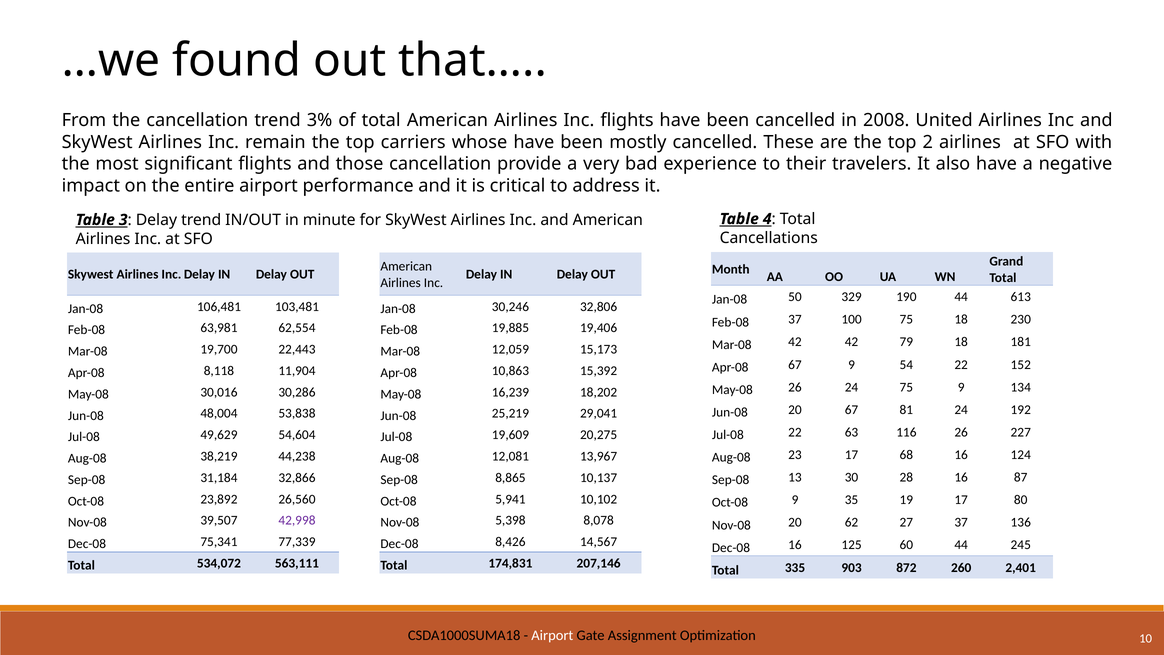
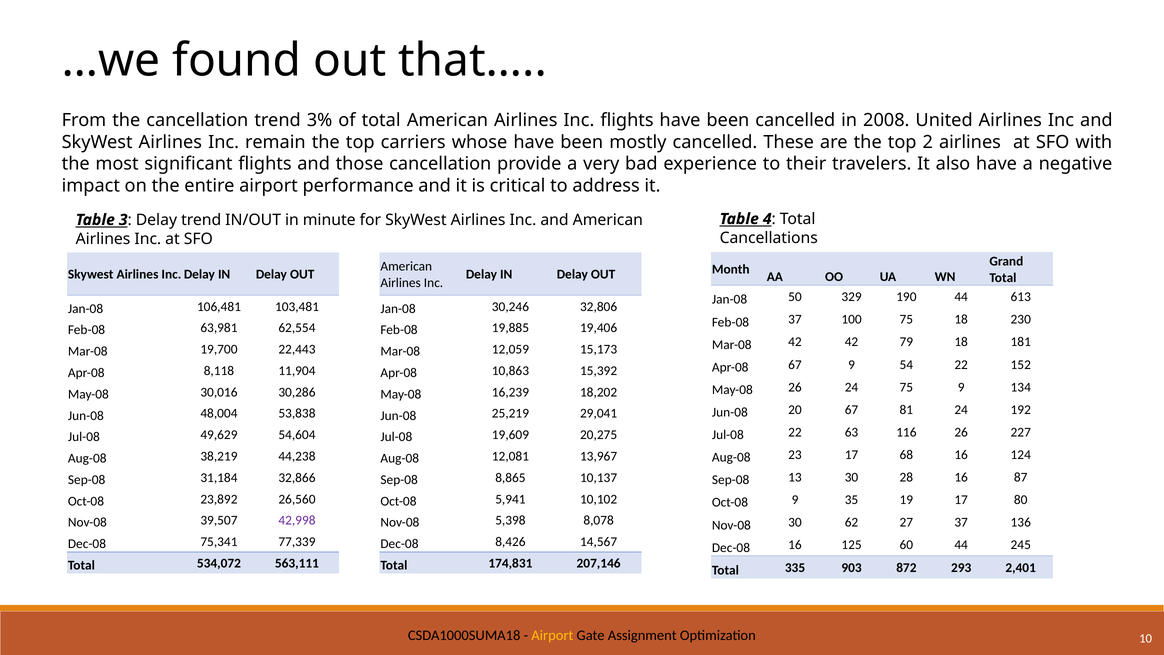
Nov-08 20: 20 -> 30
260: 260 -> 293
Airport at (552, 635) colour: white -> yellow
